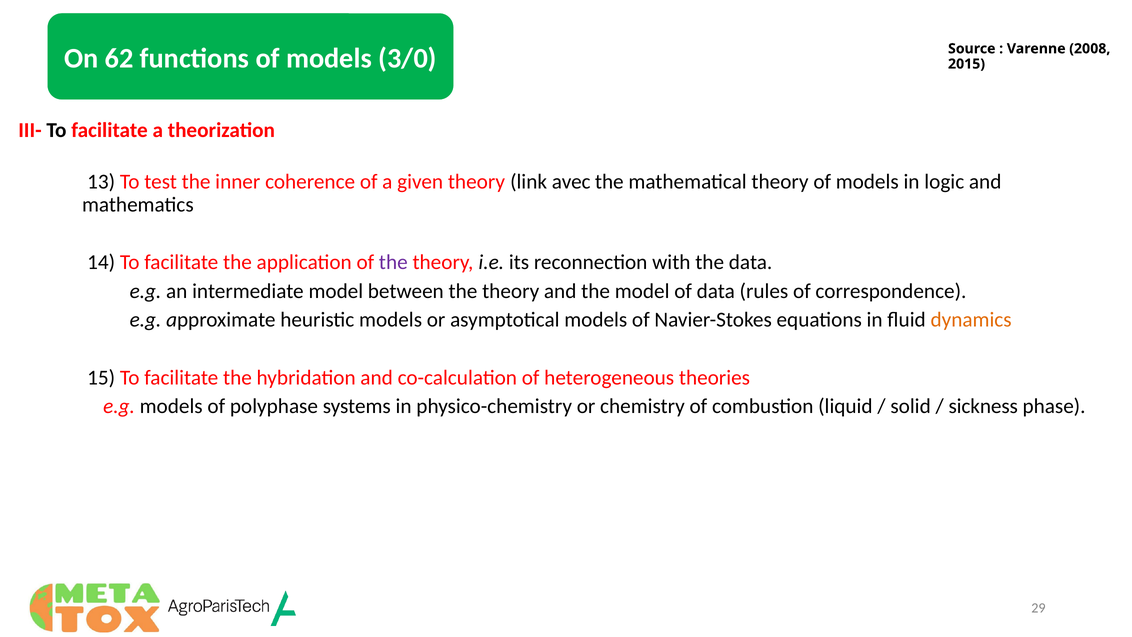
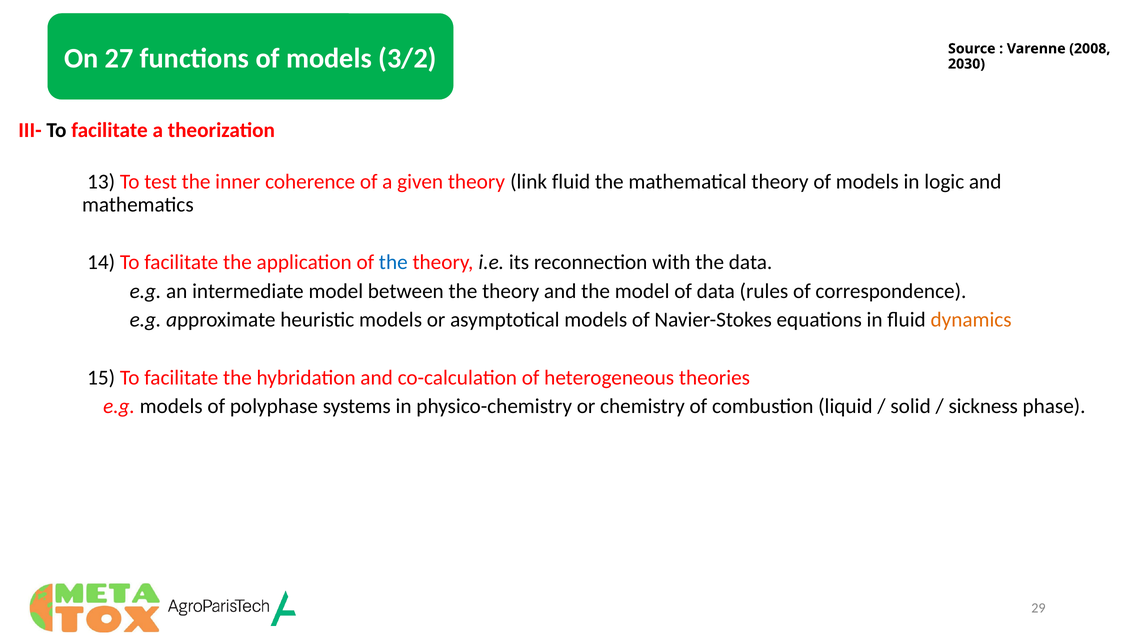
62: 62 -> 27
3/0: 3/0 -> 3/2
2015: 2015 -> 2030
link avec: avec -> fluid
the at (393, 262) colour: purple -> blue
